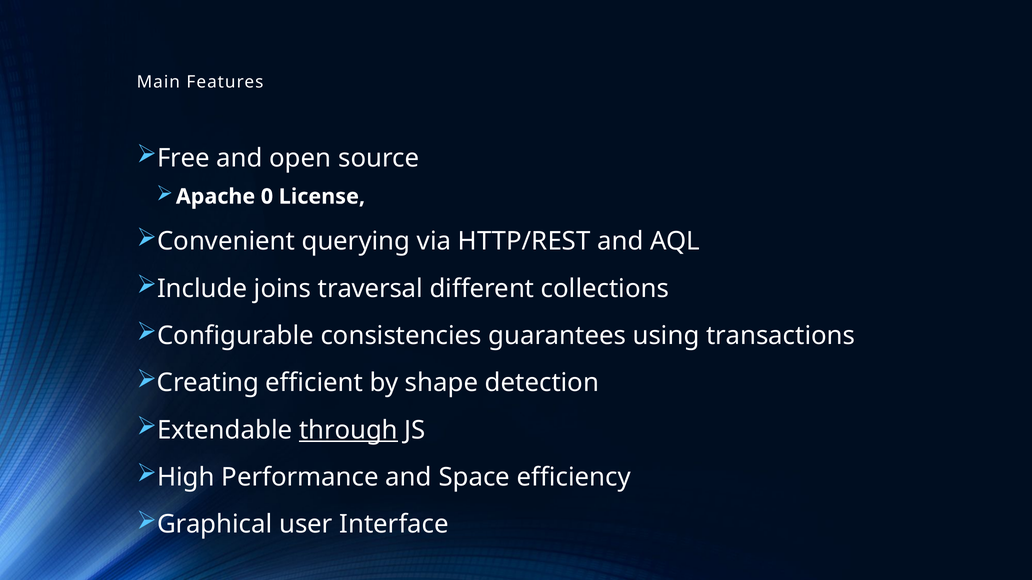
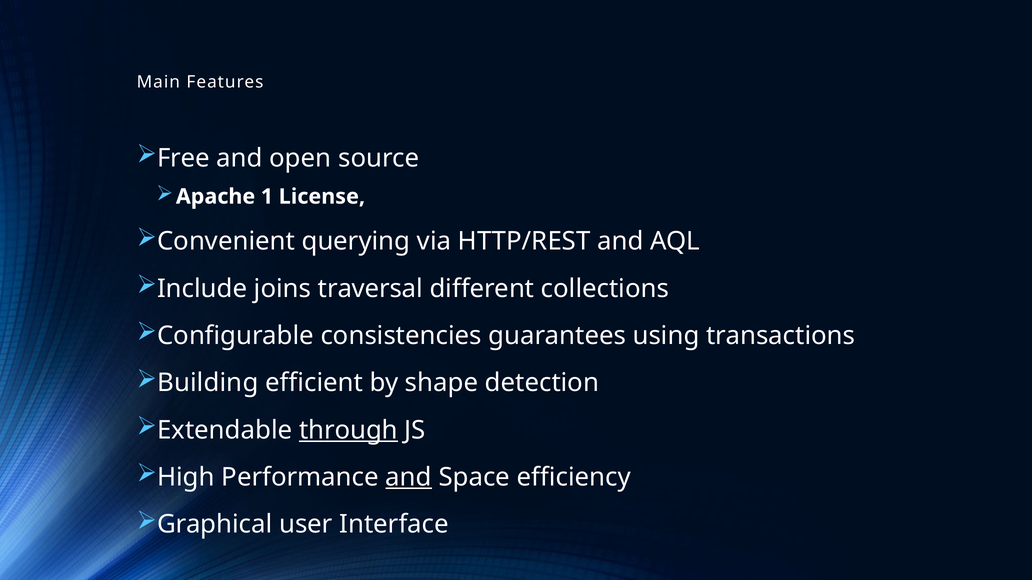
0: 0 -> 1
Creating: Creating -> Building
and at (409, 478) underline: none -> present
